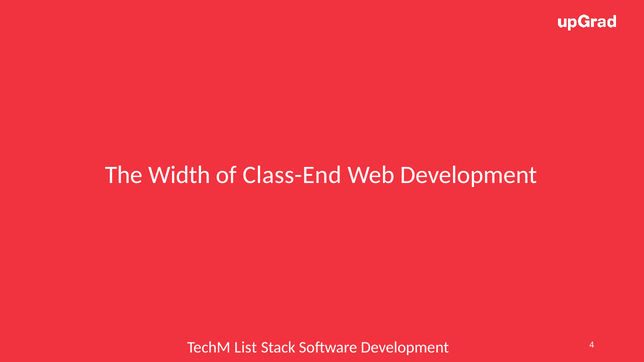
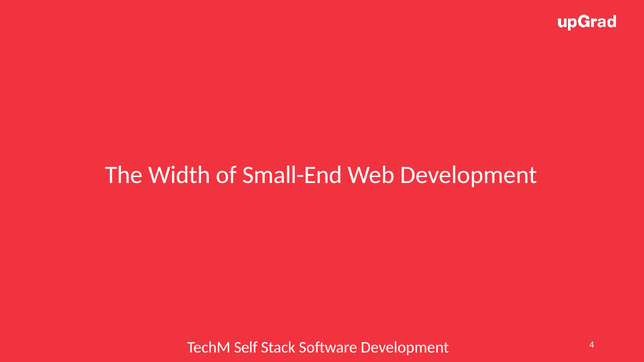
Class-End: Class-End -> Small-End
List: List -> Self
